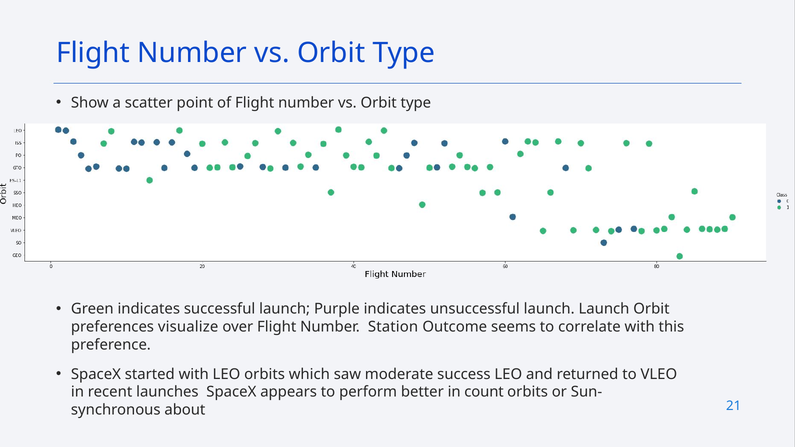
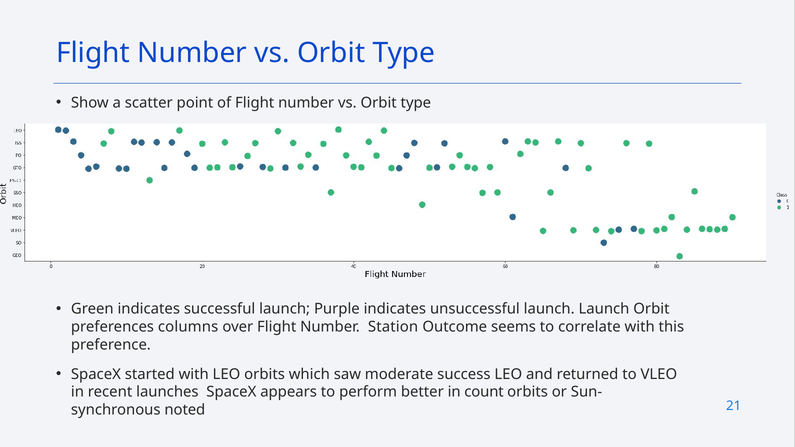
visualize: visualize -> columns
about: about -> noted
